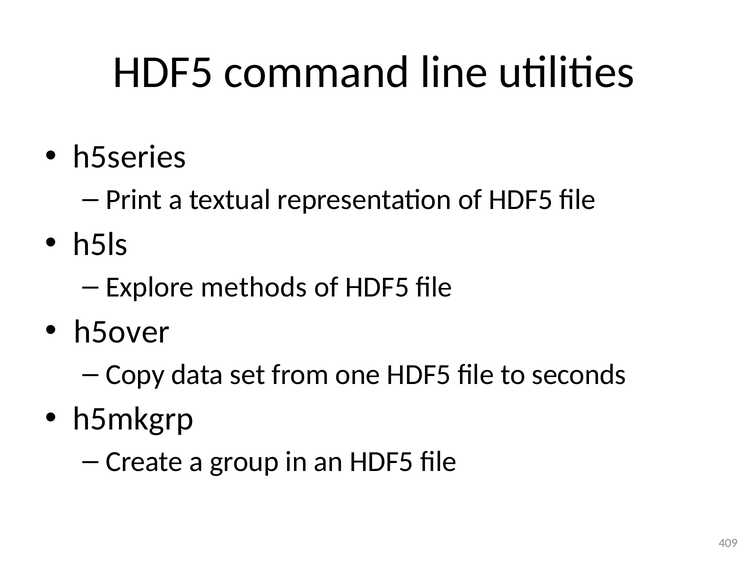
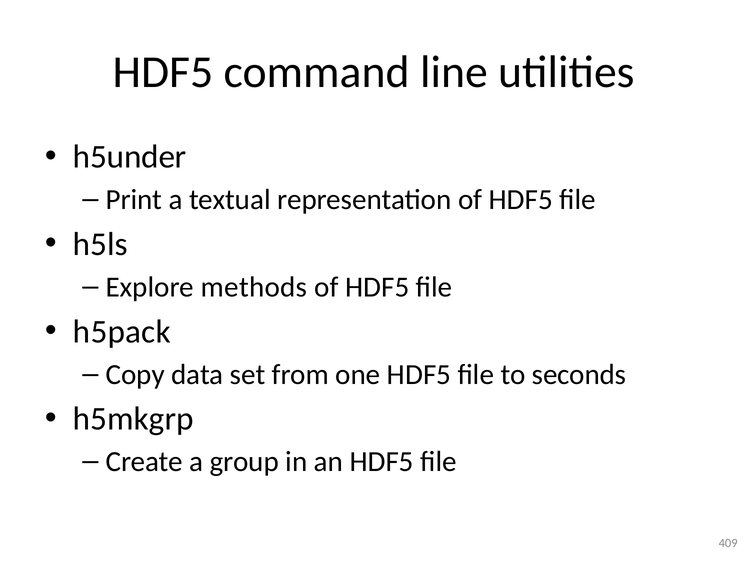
h5series: h5series -> h5under
h5over: h5over -> h5pack
